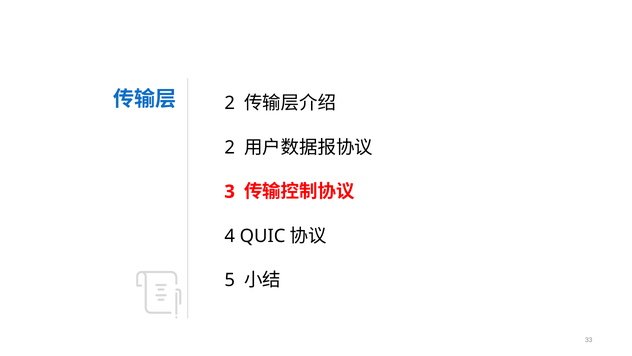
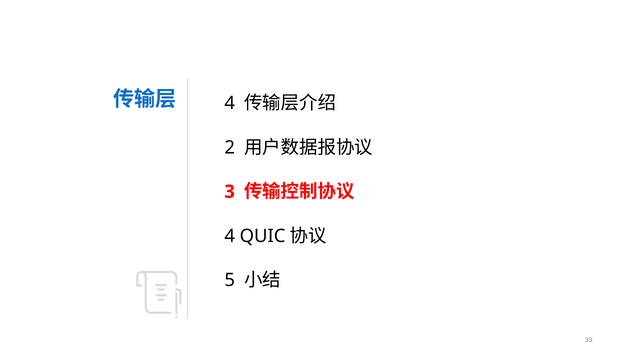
2 at (230, 103): 2 -> 4
